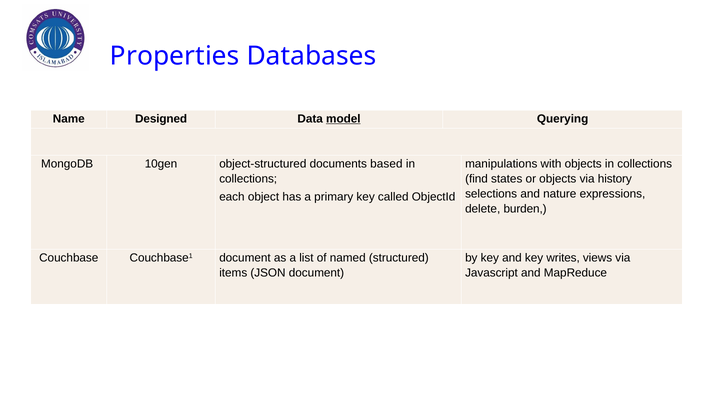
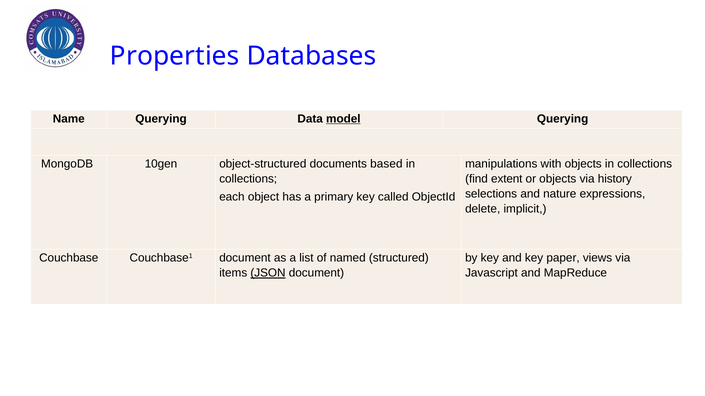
Name Designed: Designed -> Querying
states: states -> extent
burden: burden -> implicit
writes: writes -> paper
JSON underline: none -> present
